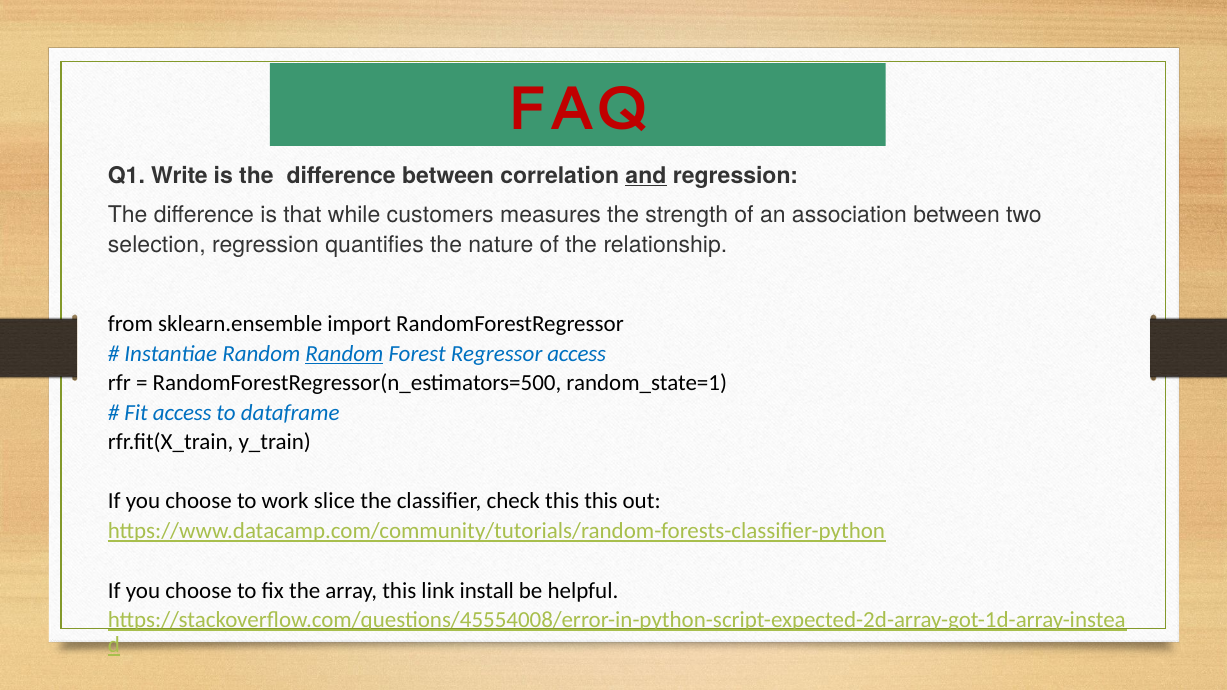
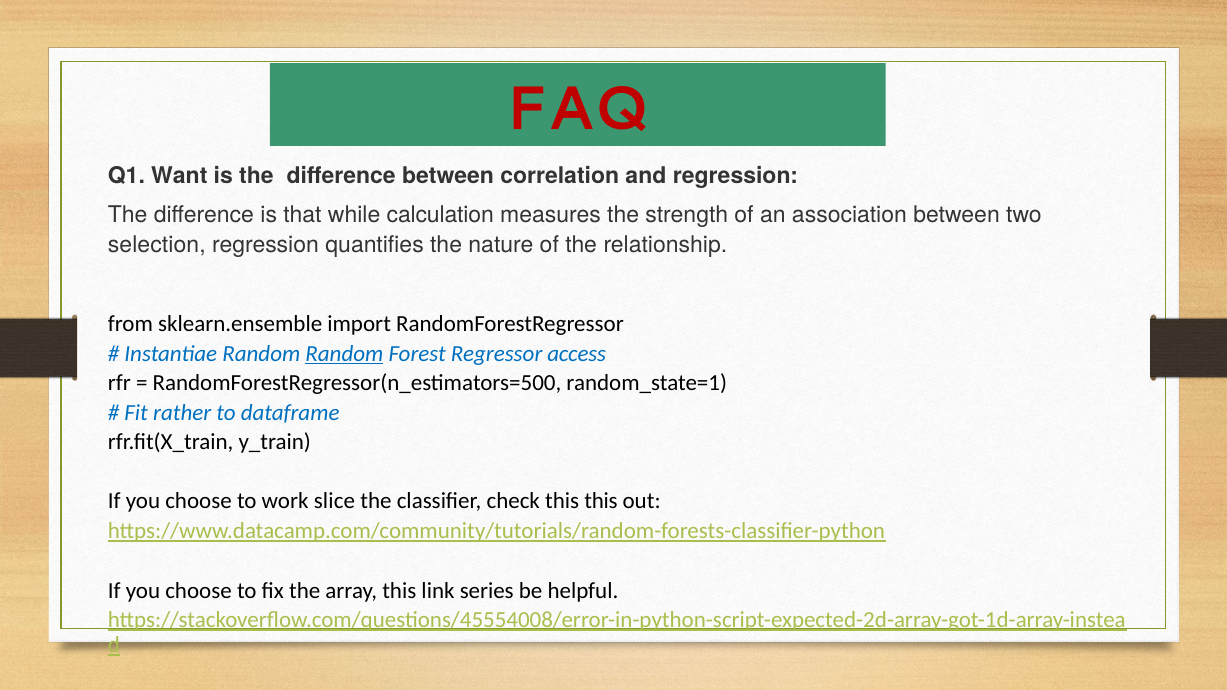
Write: Write -> Want
and underline: present -> none
customers: customers -> calculation
Fit access: access -> rather
install: install -> series
